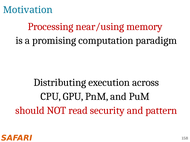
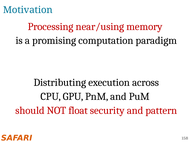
read: read -> float
